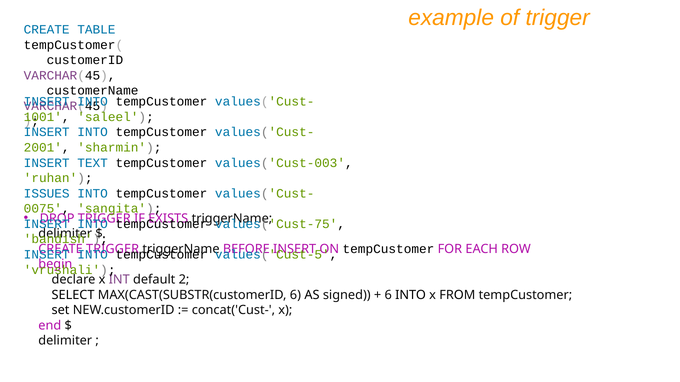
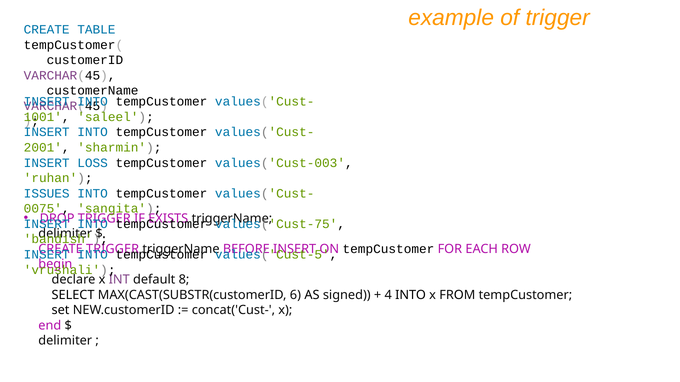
TEXT: TEXT -> LOSS
2: 2 -> 8
6 at (388, 295): 6 -> 4
